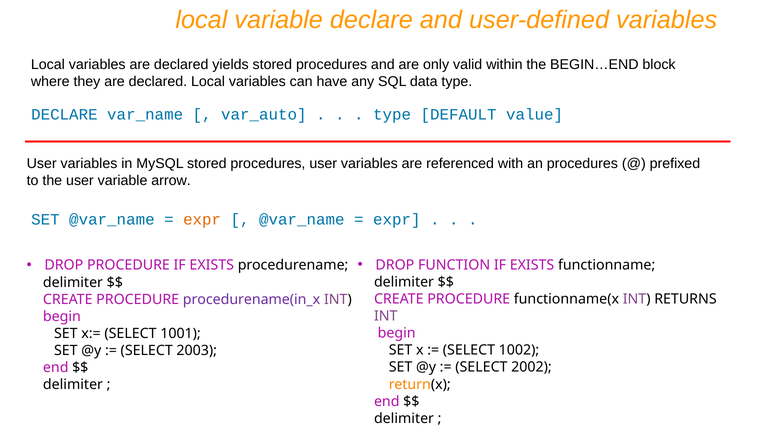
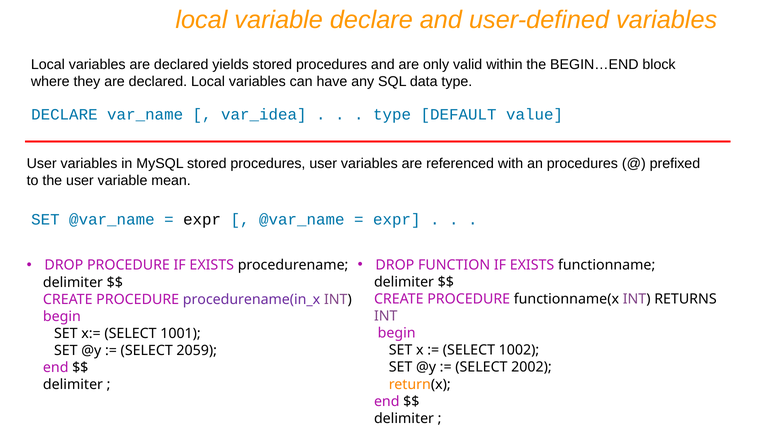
var_auto: var_auto -> var_idea
arrow: arrow -> mean
expr at (202, 220) colour: orange -> black
2003: 2003 -> 2059
